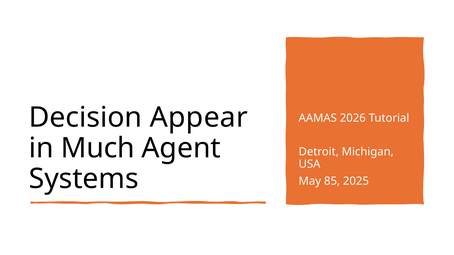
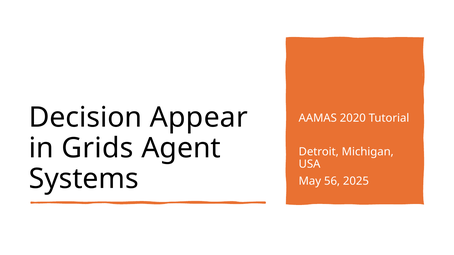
2026: 2026 -> 2020
Much: Much -> Grids
85: 85 -> 56
